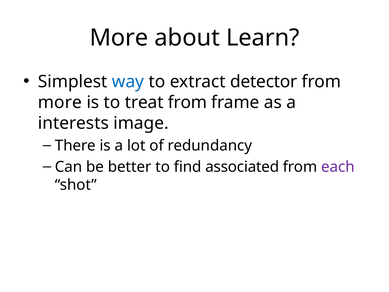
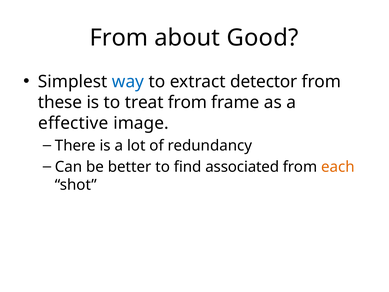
More at (119, 38): More -> From
Learn: Learn -> Good
more at (60, 102): more -> these
interests: interests -> effective
each colour: purple -> orange
